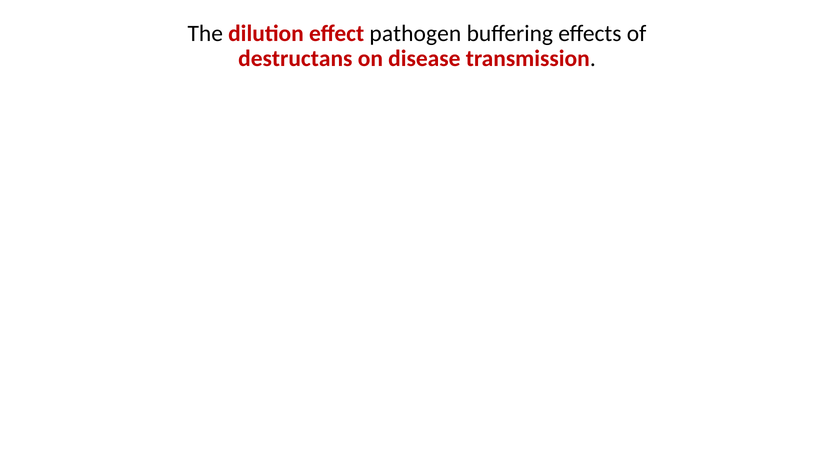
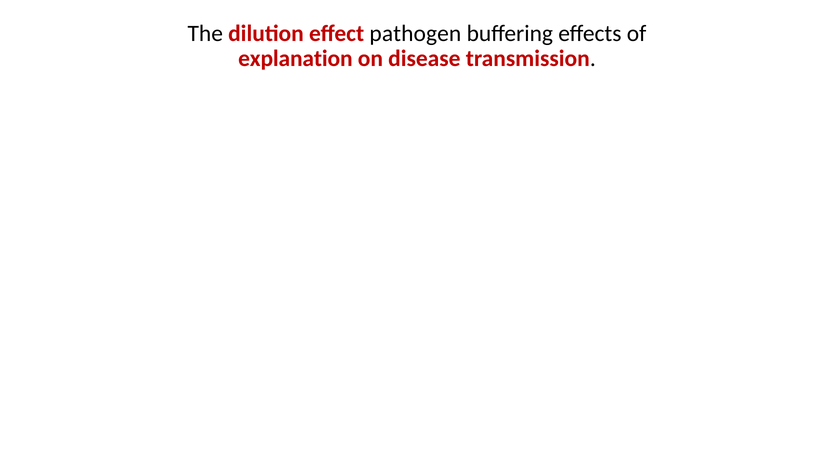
destructans: destructans -> explanation
